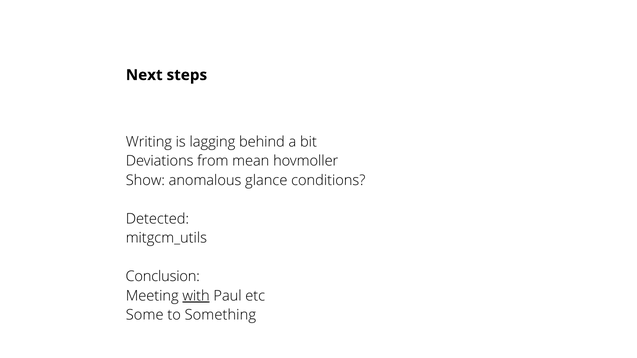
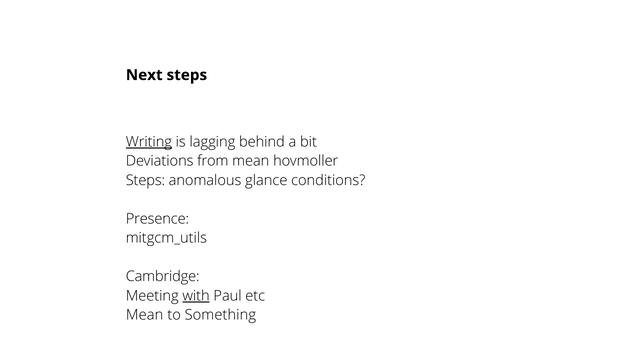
Writing underline: none -> present
Show at (145, 180): Show -> Steps
Detected: Detected -> Presence
Conclusion: Conclusion -> Cambridge
Some at (145, 315): Some -> Mean
